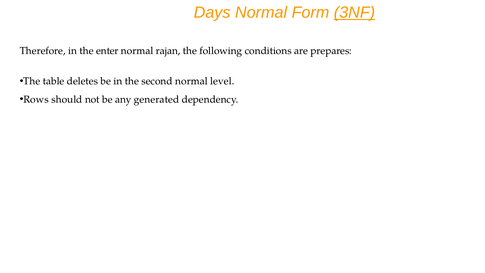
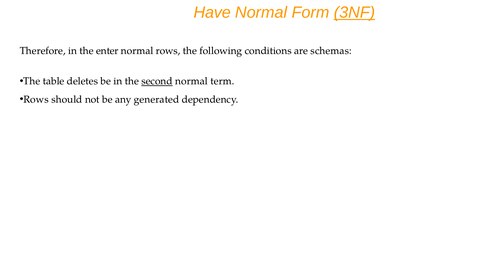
Days: Days -> Have
normal rajan: rajan -> rows
prepares: prepares -> schemas
second underline: none -> present
level: level -> term
